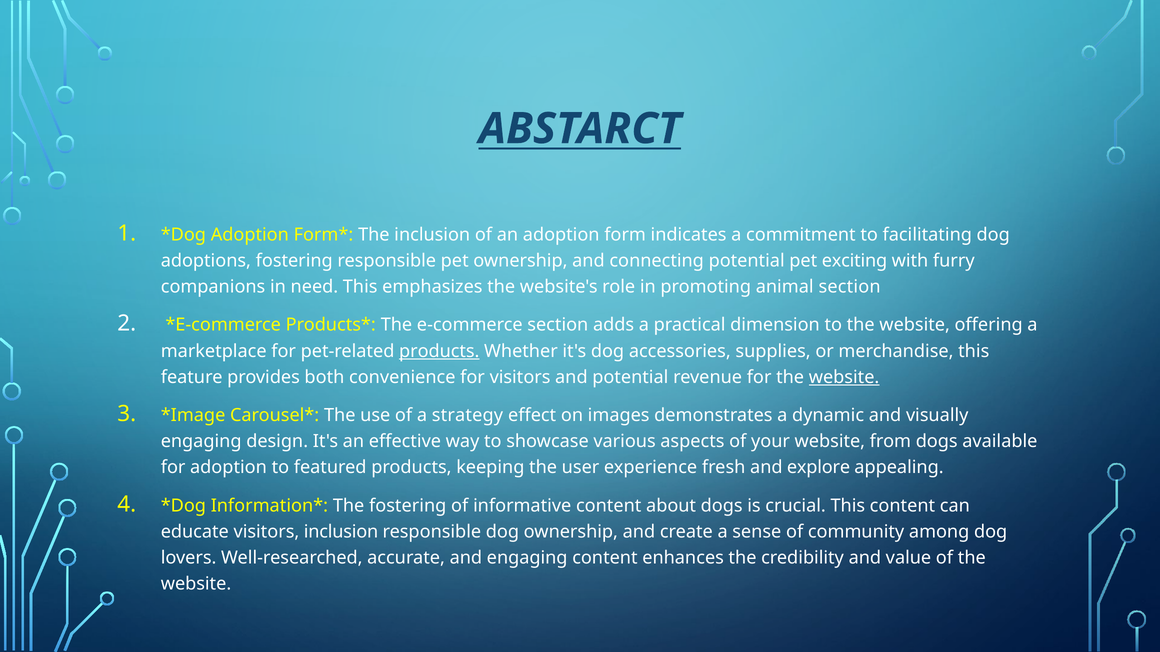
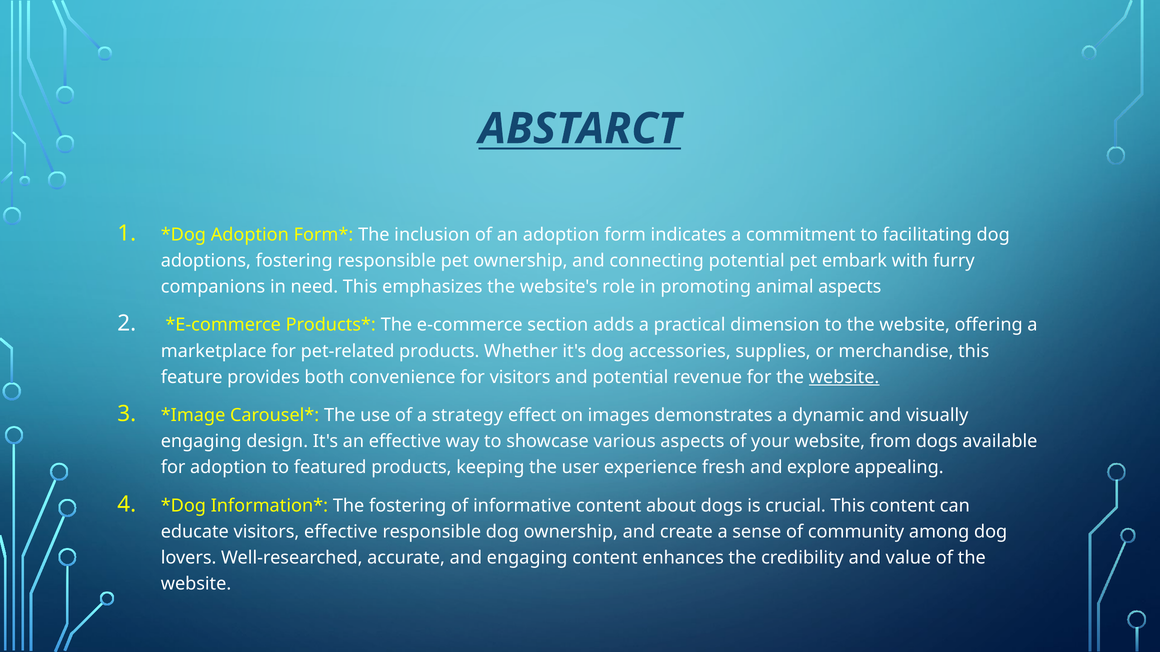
exciting: exciting -> embark
animal section: section -> aspects
products at (439, 351) underline: present -> none
visitors inclusion: inclusion -> effective
